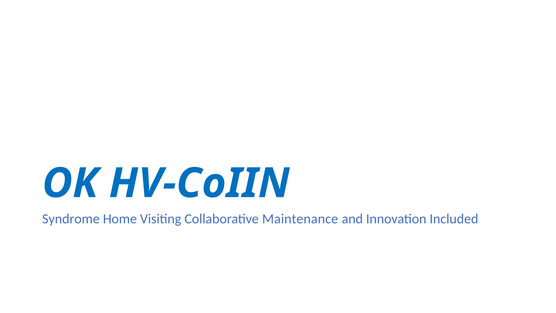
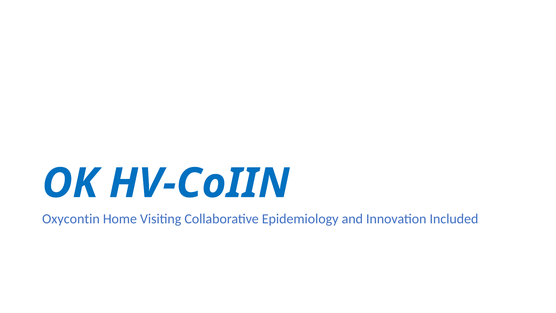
Syndrome: Syndrome -> Oxycontin
Maintenance: Maintenance -> Epidemiology
